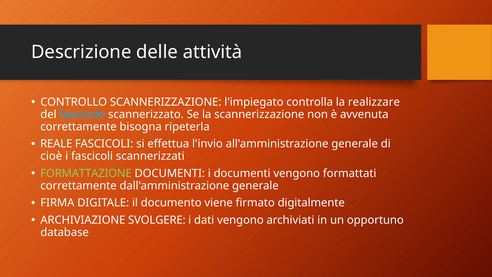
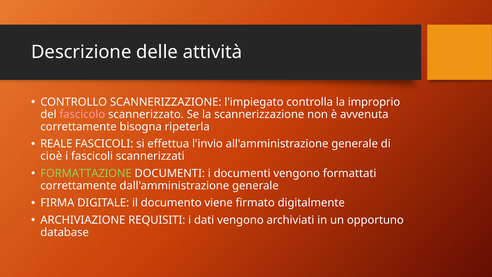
realizzare: realizzare -> improprio
fascicolo colour: light blue -> pink
SVOLGERE: SVOLGERE -> REQUISITI
